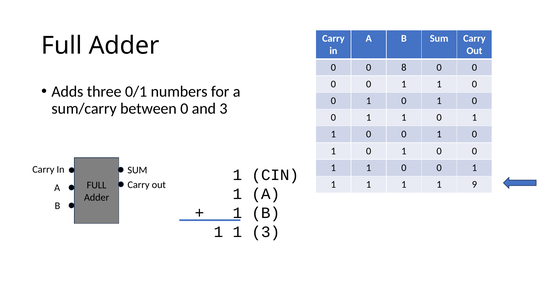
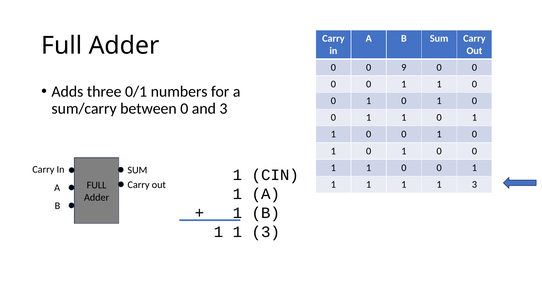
8: 8 -> 9
1 1 1 9: 9 -> 3
